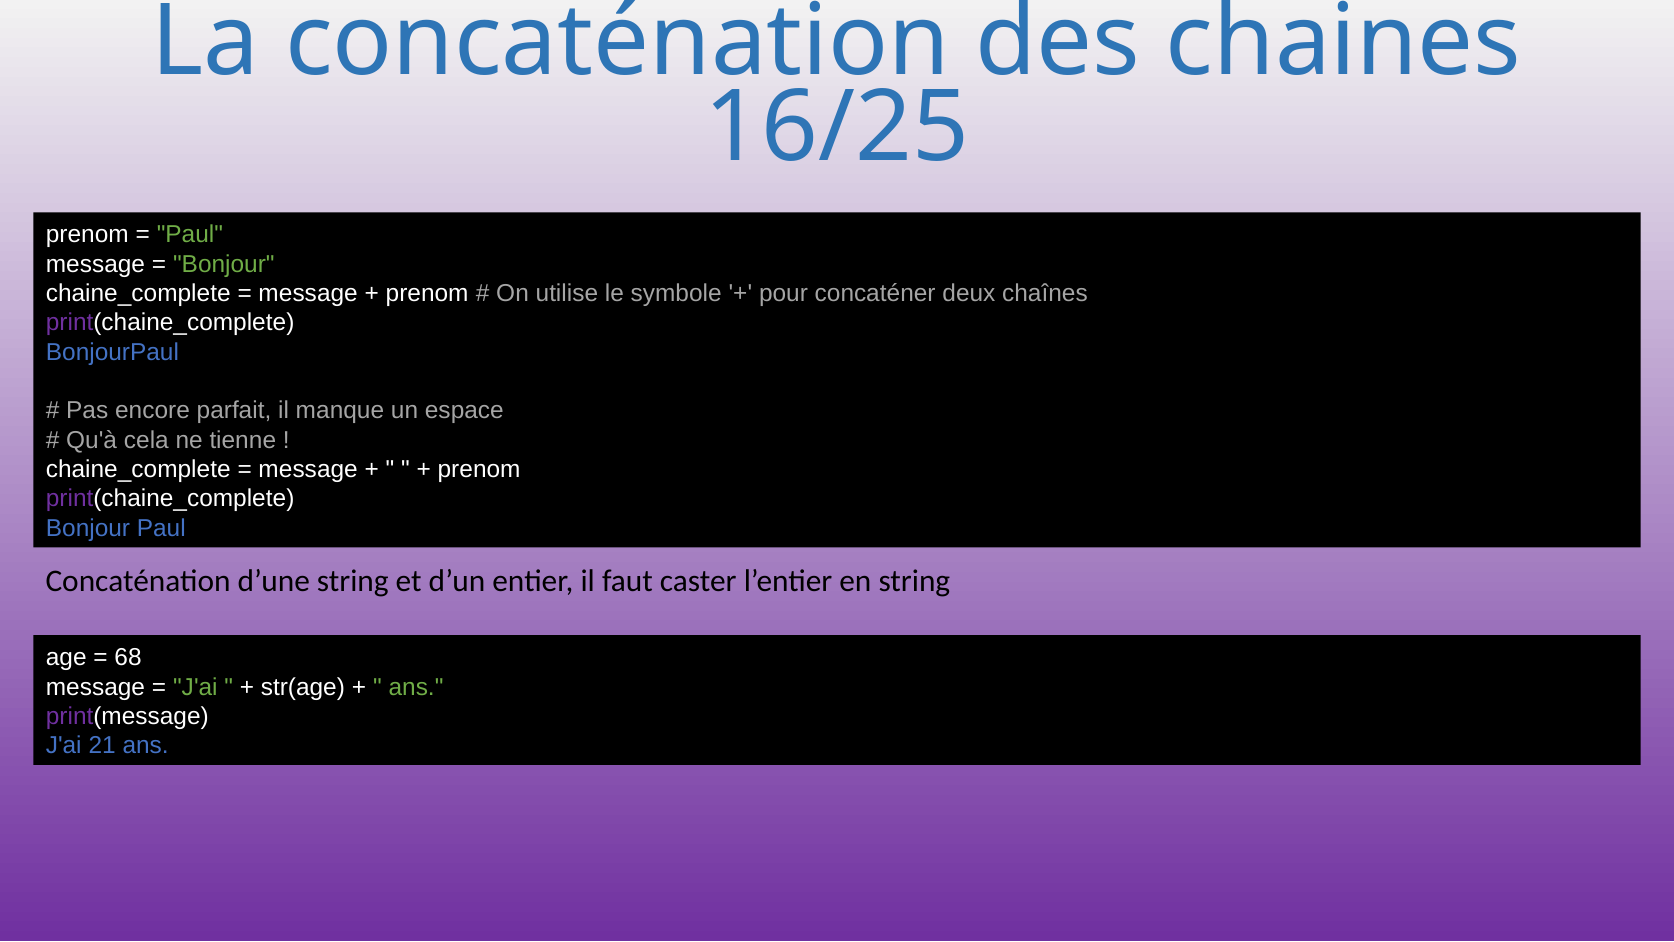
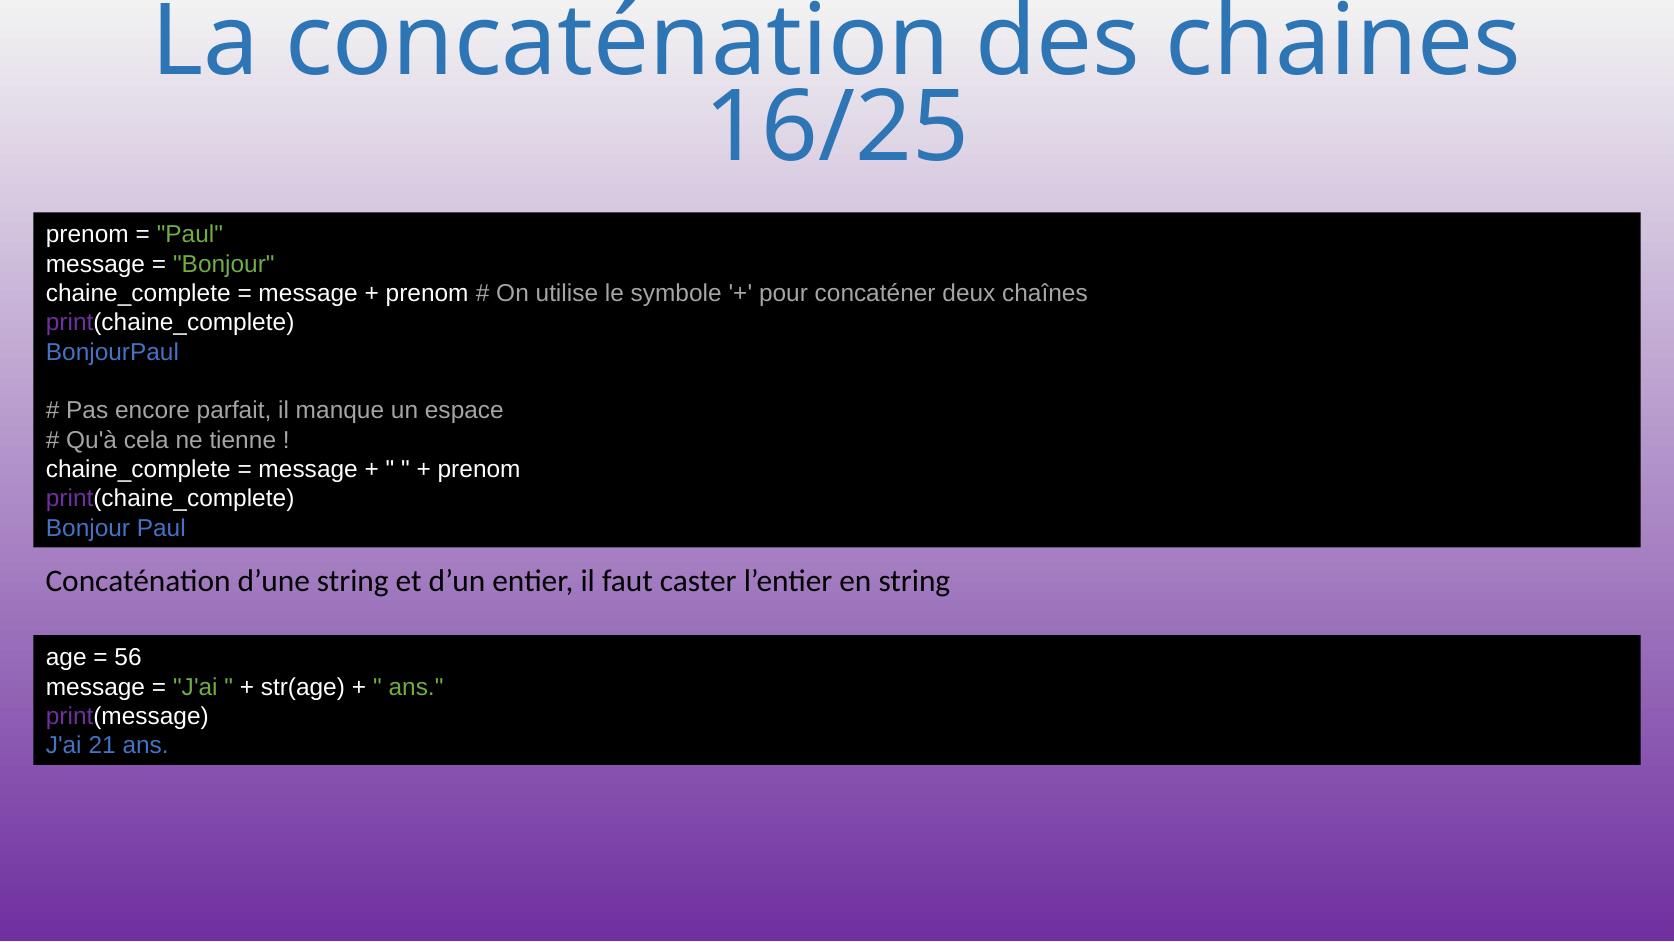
68: 68 -> 56
